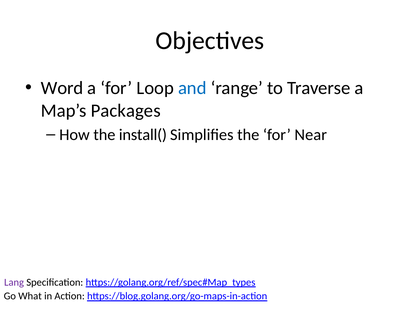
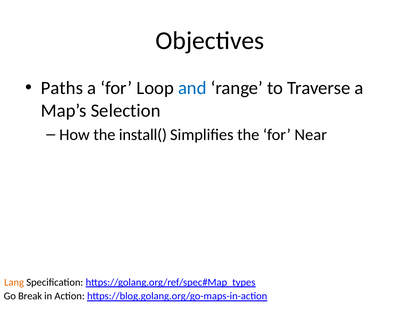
Word: Word -> Paths
Packages: Packages -> Selection
Lang colour: purple -> orange
What: What -> Break
